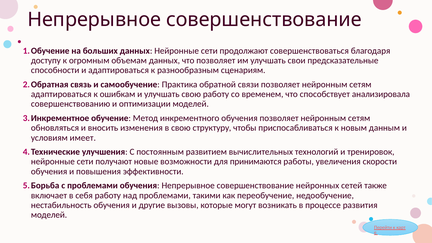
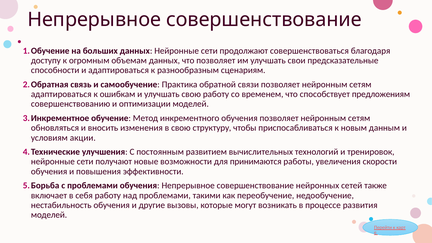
анализировала: анализировала -> предложениям
имеет: имеет -> акции
